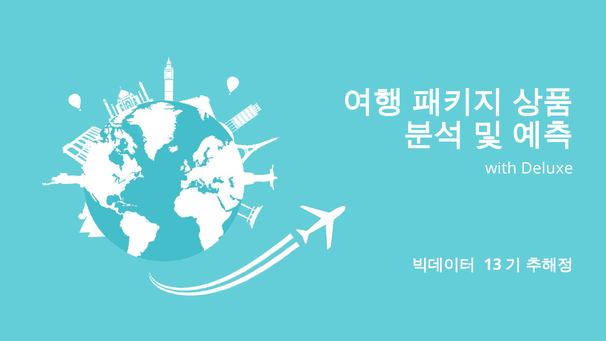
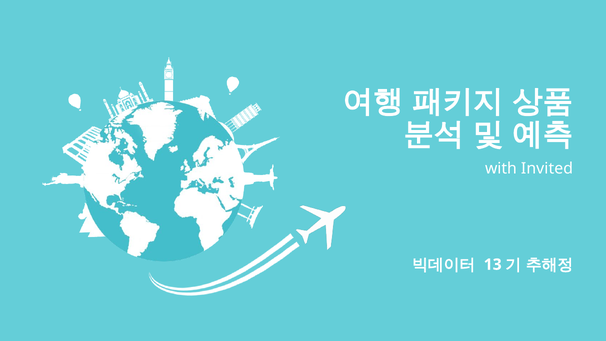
Deluxe: Deluxe -> Invited
